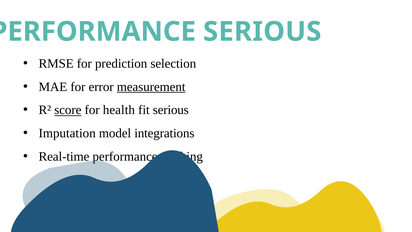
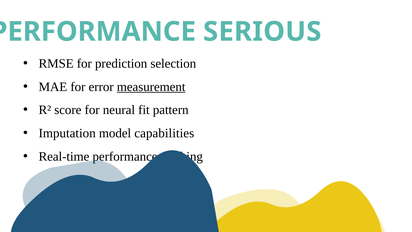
score underline: present -> none
health: health -> neural
fit serious: serious -> pattern
integrations: integrations -> capabilities
